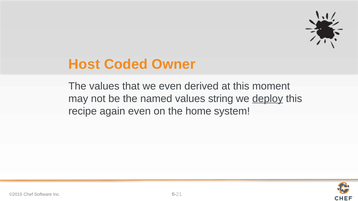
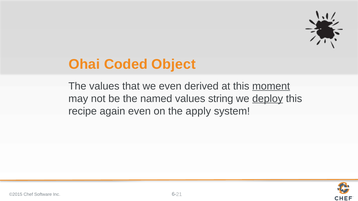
Host: Host -> Ohai
Owner: Owner -> Object
moment underline: none -> present
home: home -> apply
